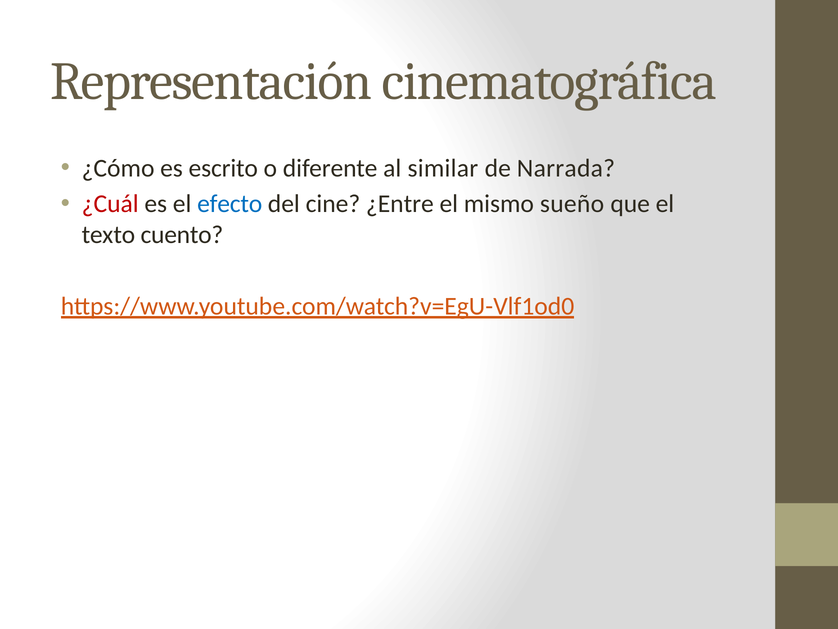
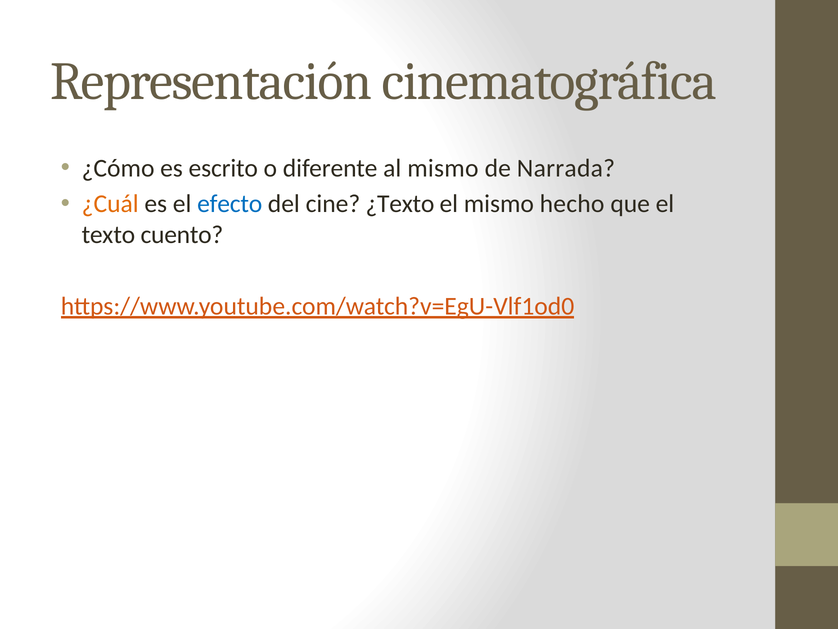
al similar: similar -> mismo
¿Cuál colour: red -> orange
¿Entre: ¿Entre -> ¿Texto
sueño: sueño -> hecho
